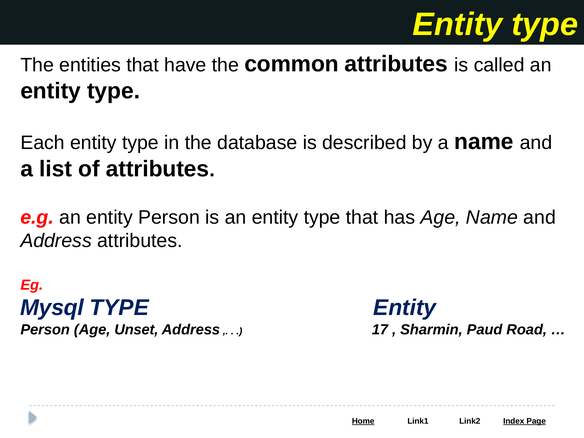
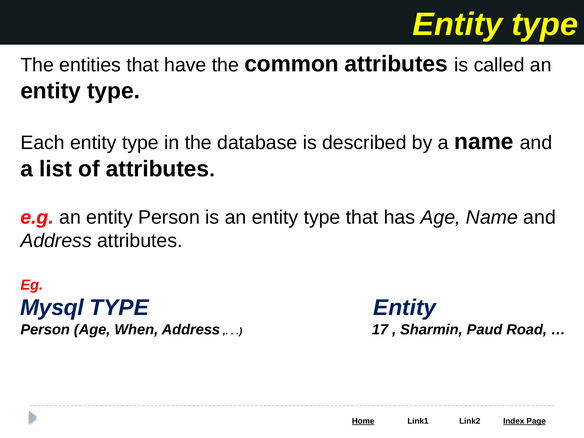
Unset: Unset -> When
